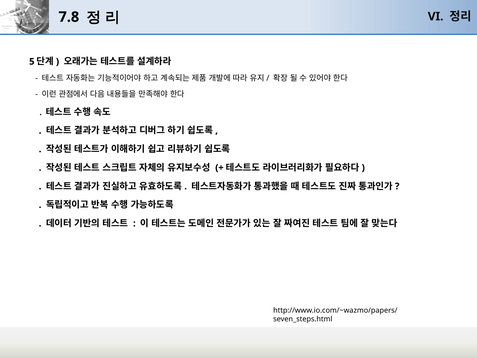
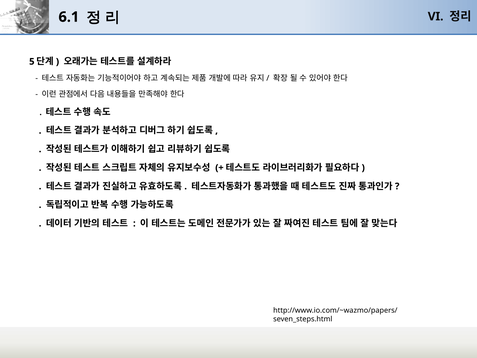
7.8: 7.8 -> 6.1
